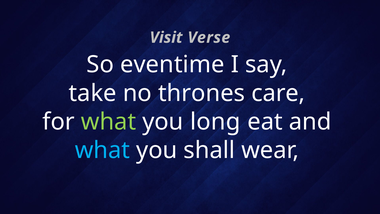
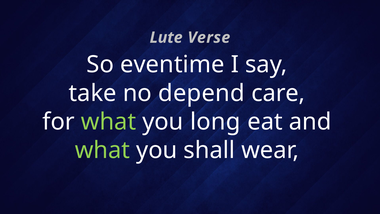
Visit: Visit -> Lute
thrones: thrones -> depend
what at (102, 150) colour: light blue -> light green
